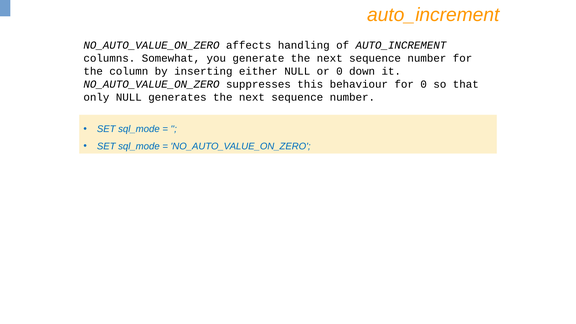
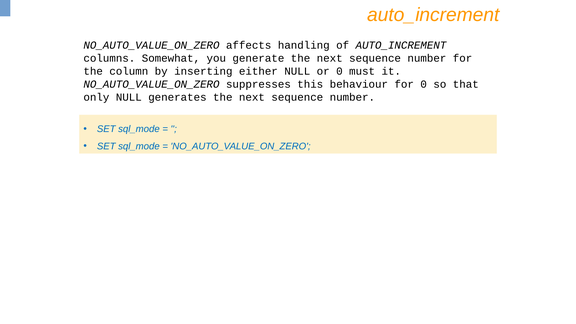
down: down -> must
